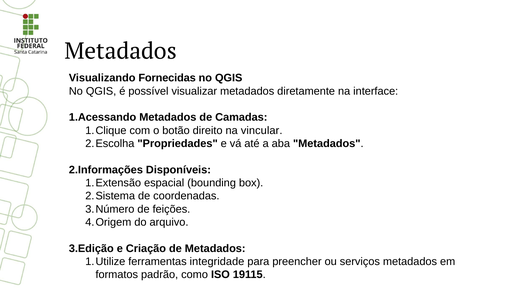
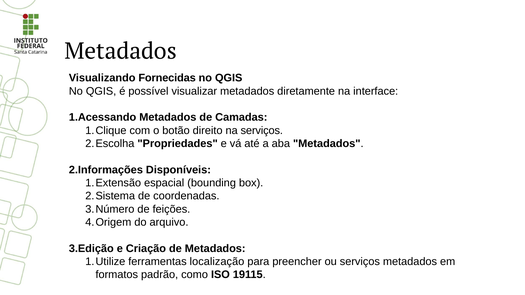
na vincular: vincular -> serviços
integridade: integridade -> localização
